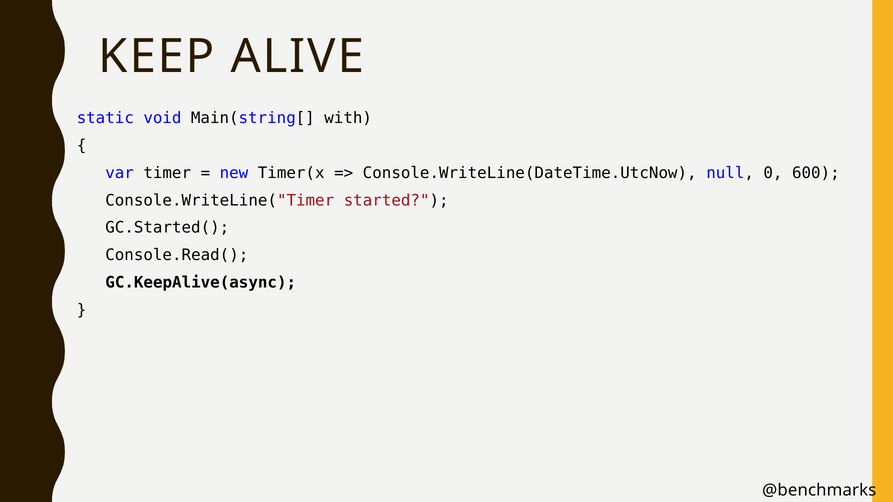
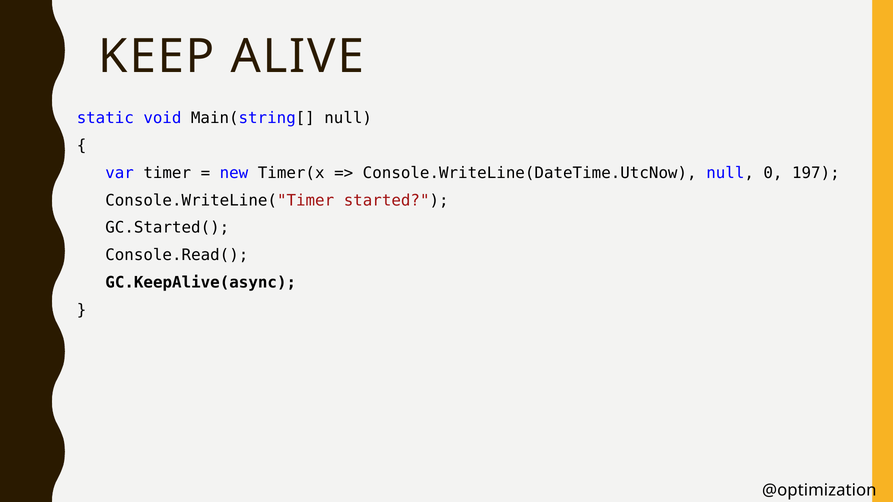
Main(string[ with: with -> null
600: 600 -> 197
@benchmarks: @benchmarks -> @optimization
